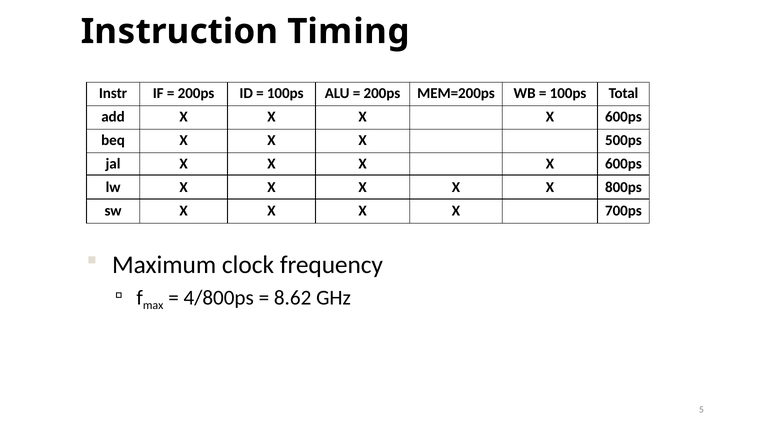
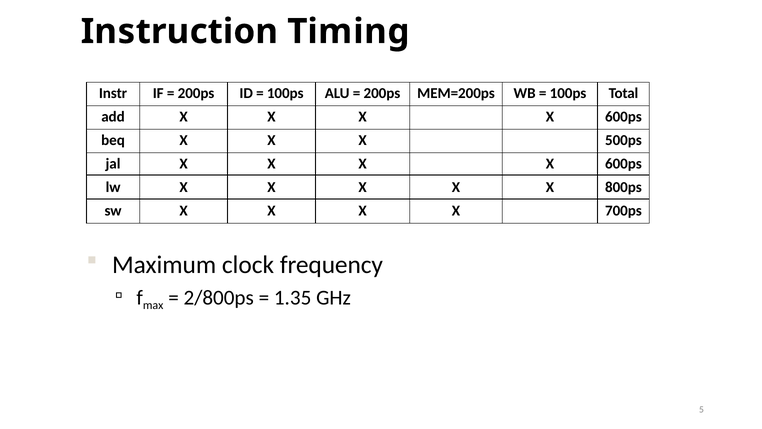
4/800ps: 4/800ps -> 2/800ps
8.62: 8.62 -> 1.35
